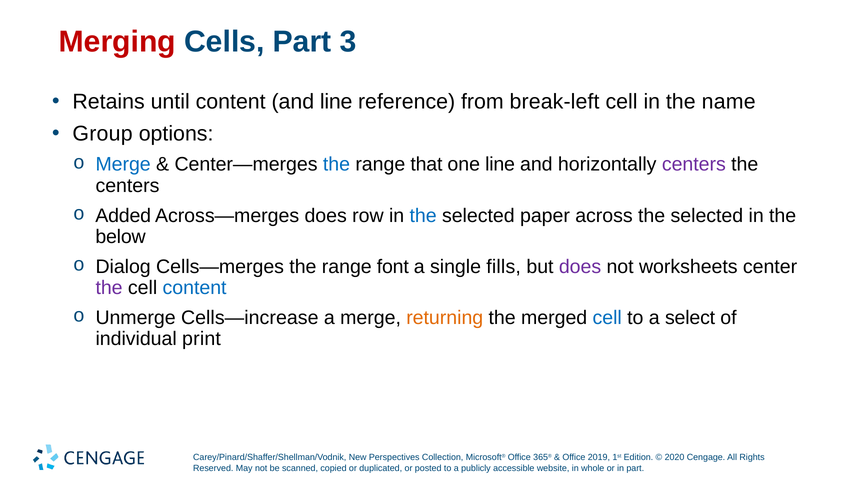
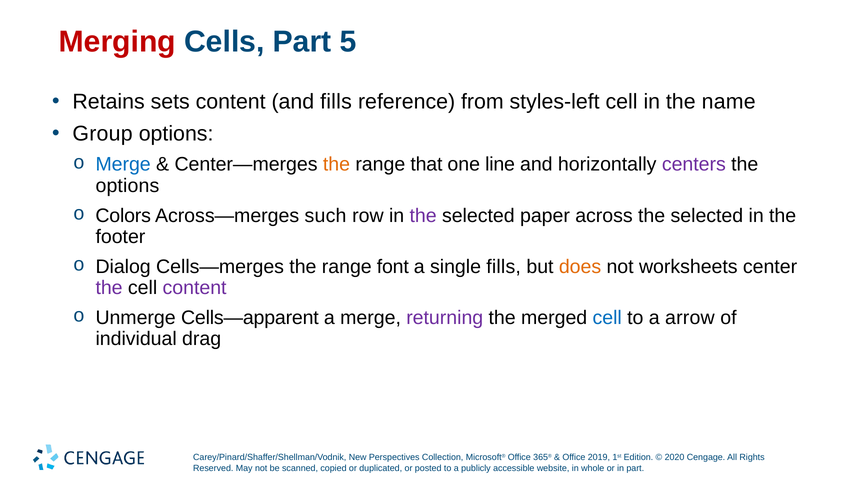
3: 3 -> 5
until: until -> sets
and line: line -> fills
break-left: break-left -> styles-left
the at (336, 164) colour: blue -> orange
centers at (127, 186): centers -> options
Added: Added -> Colors
Across—merges does: does -> such
the at (423, 216) colour: blue -> purple
below: below -> footer
does at (580, 267) colour: purple -> orange
content at (195, 288) colour: blue -> purple
Cells—increase: Cells—increase -> Cells—apparent
returning colour: orange -> purple
select: select -> arrow
print: print -> drag
